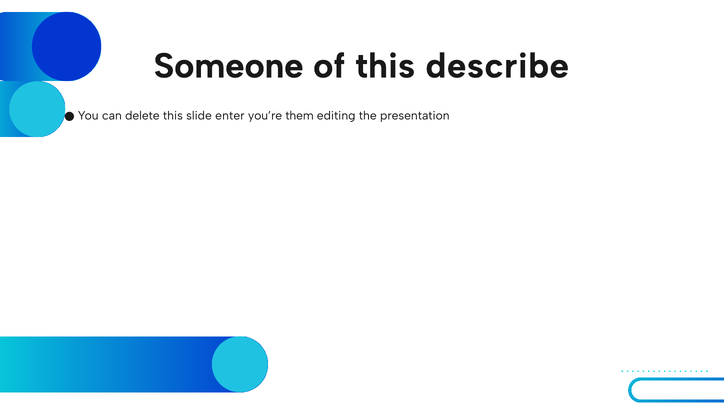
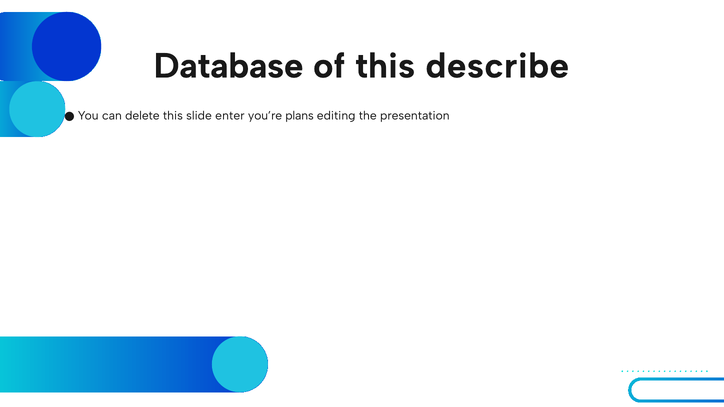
Someone: Someone -> Database
them: them -> plans
